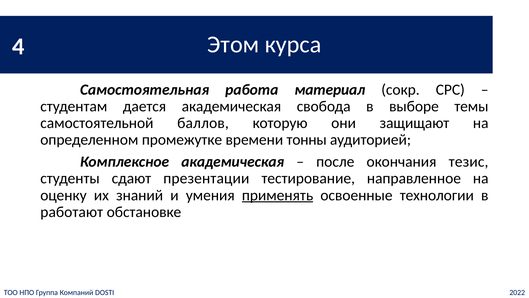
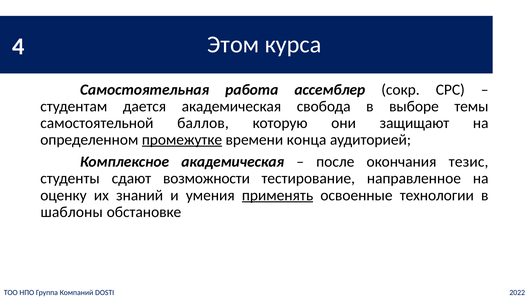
материал: материал -> ассемблер
промежутке underline: none -> present
тонны: тонны -> конца
презентации: презентации -> возможности
работают: работают -> шаблоны
